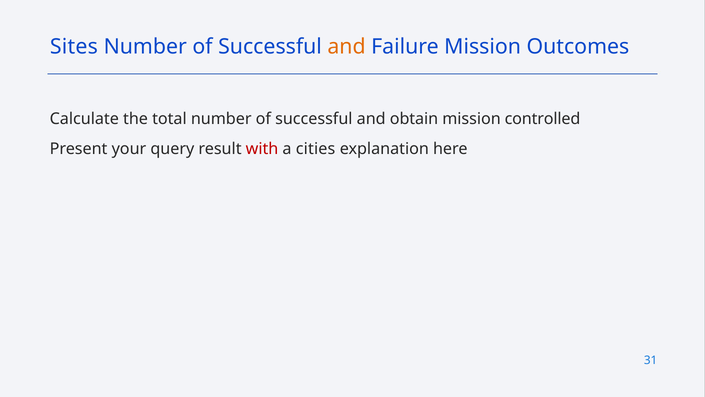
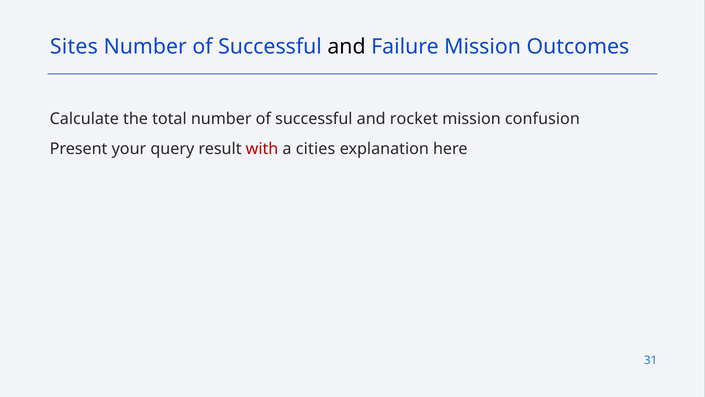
and at (347, 47) colour: orange -> black
obtain: obtain -> rocket
controlled: controlled -> confusion
